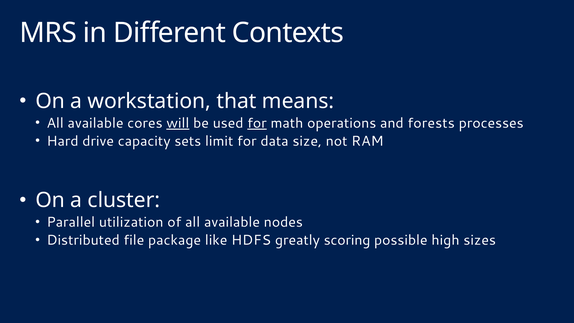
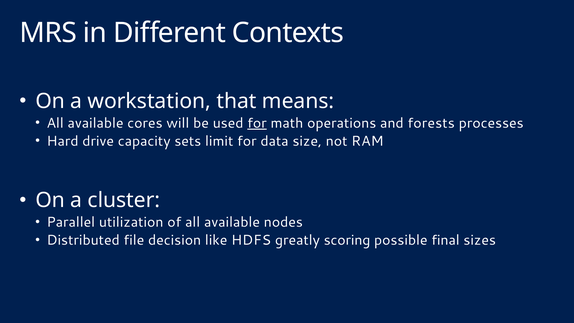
will underline: present -> none
package: package -> decision
high: high -> final
